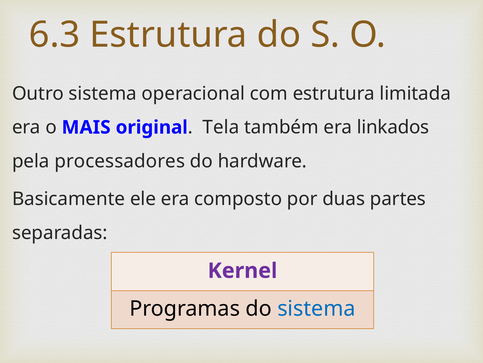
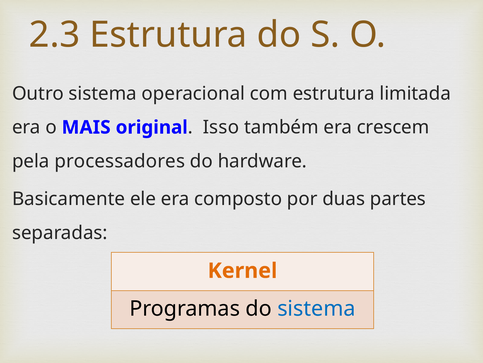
6.3: 6.3 -> 2.3
Tela: Tela -> Isso
linkados: linkados -> crescem
Kernel colour: purple -> orange
